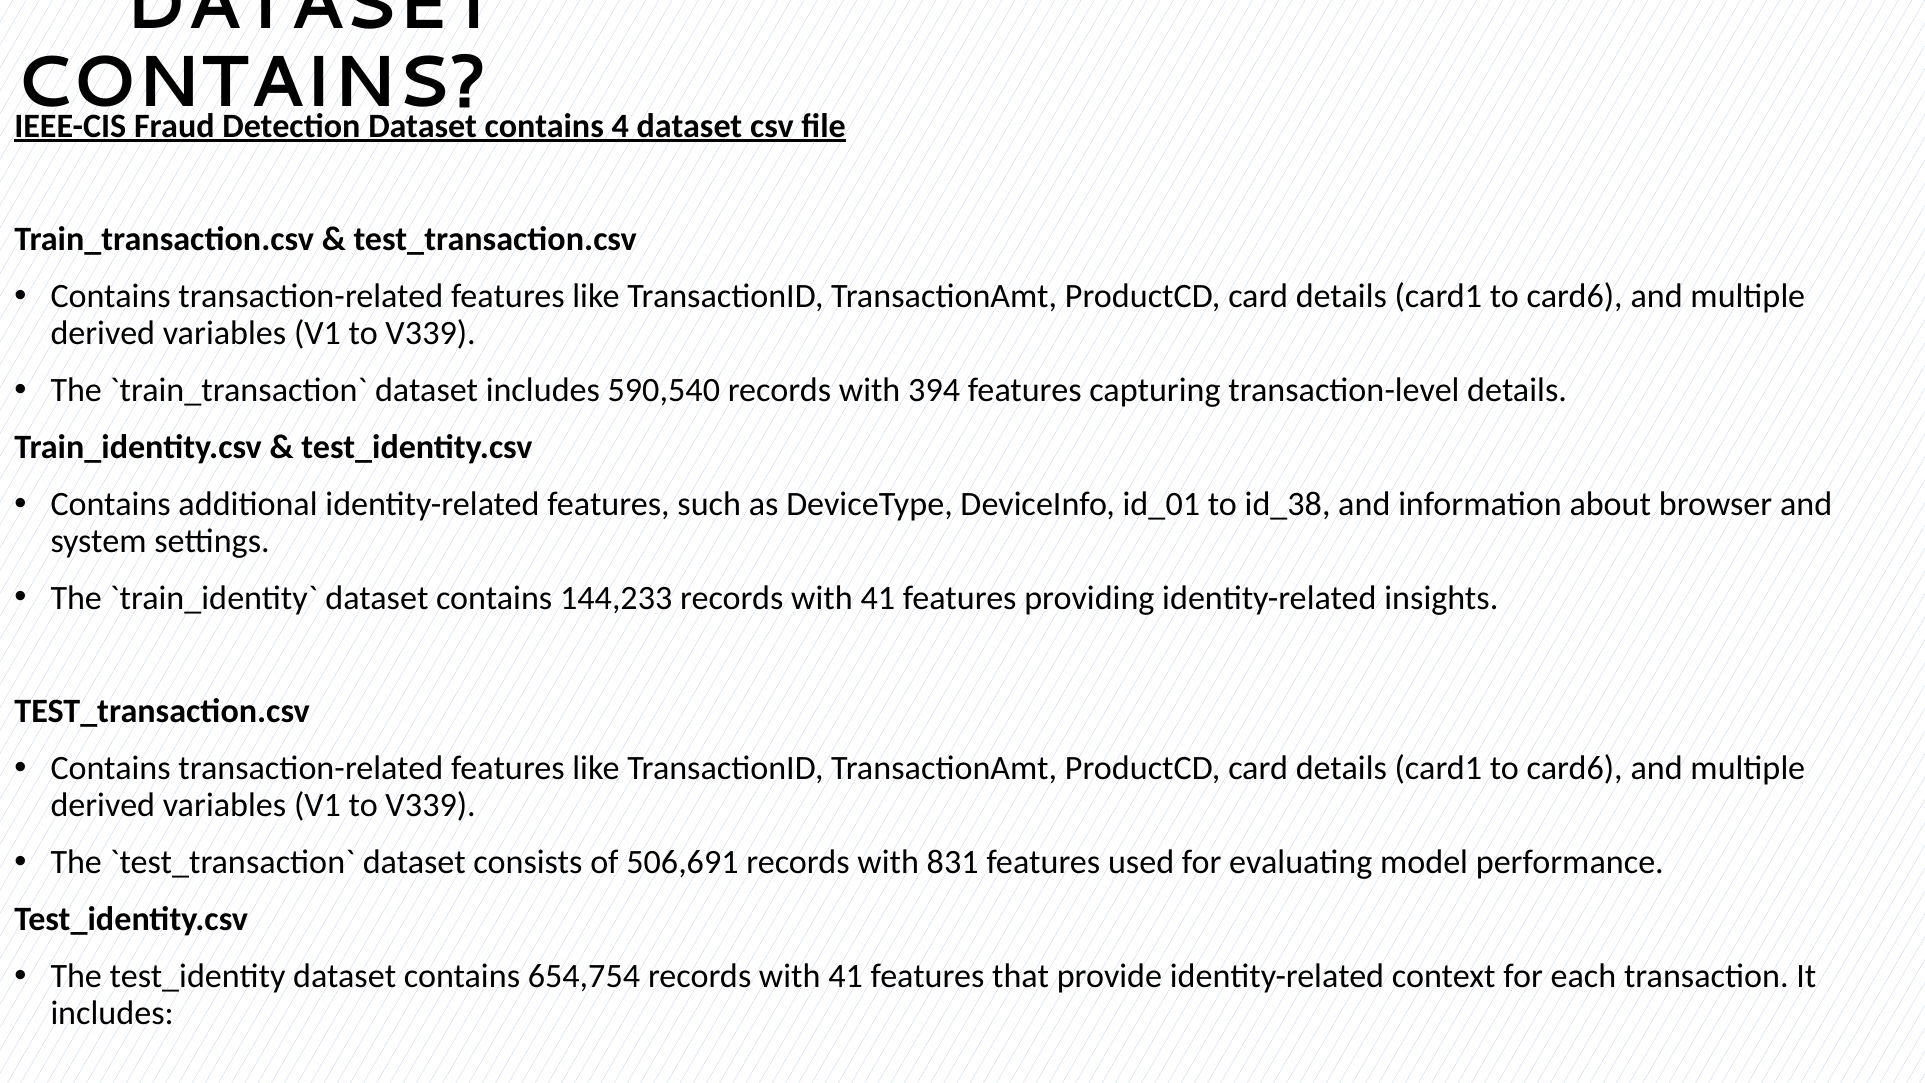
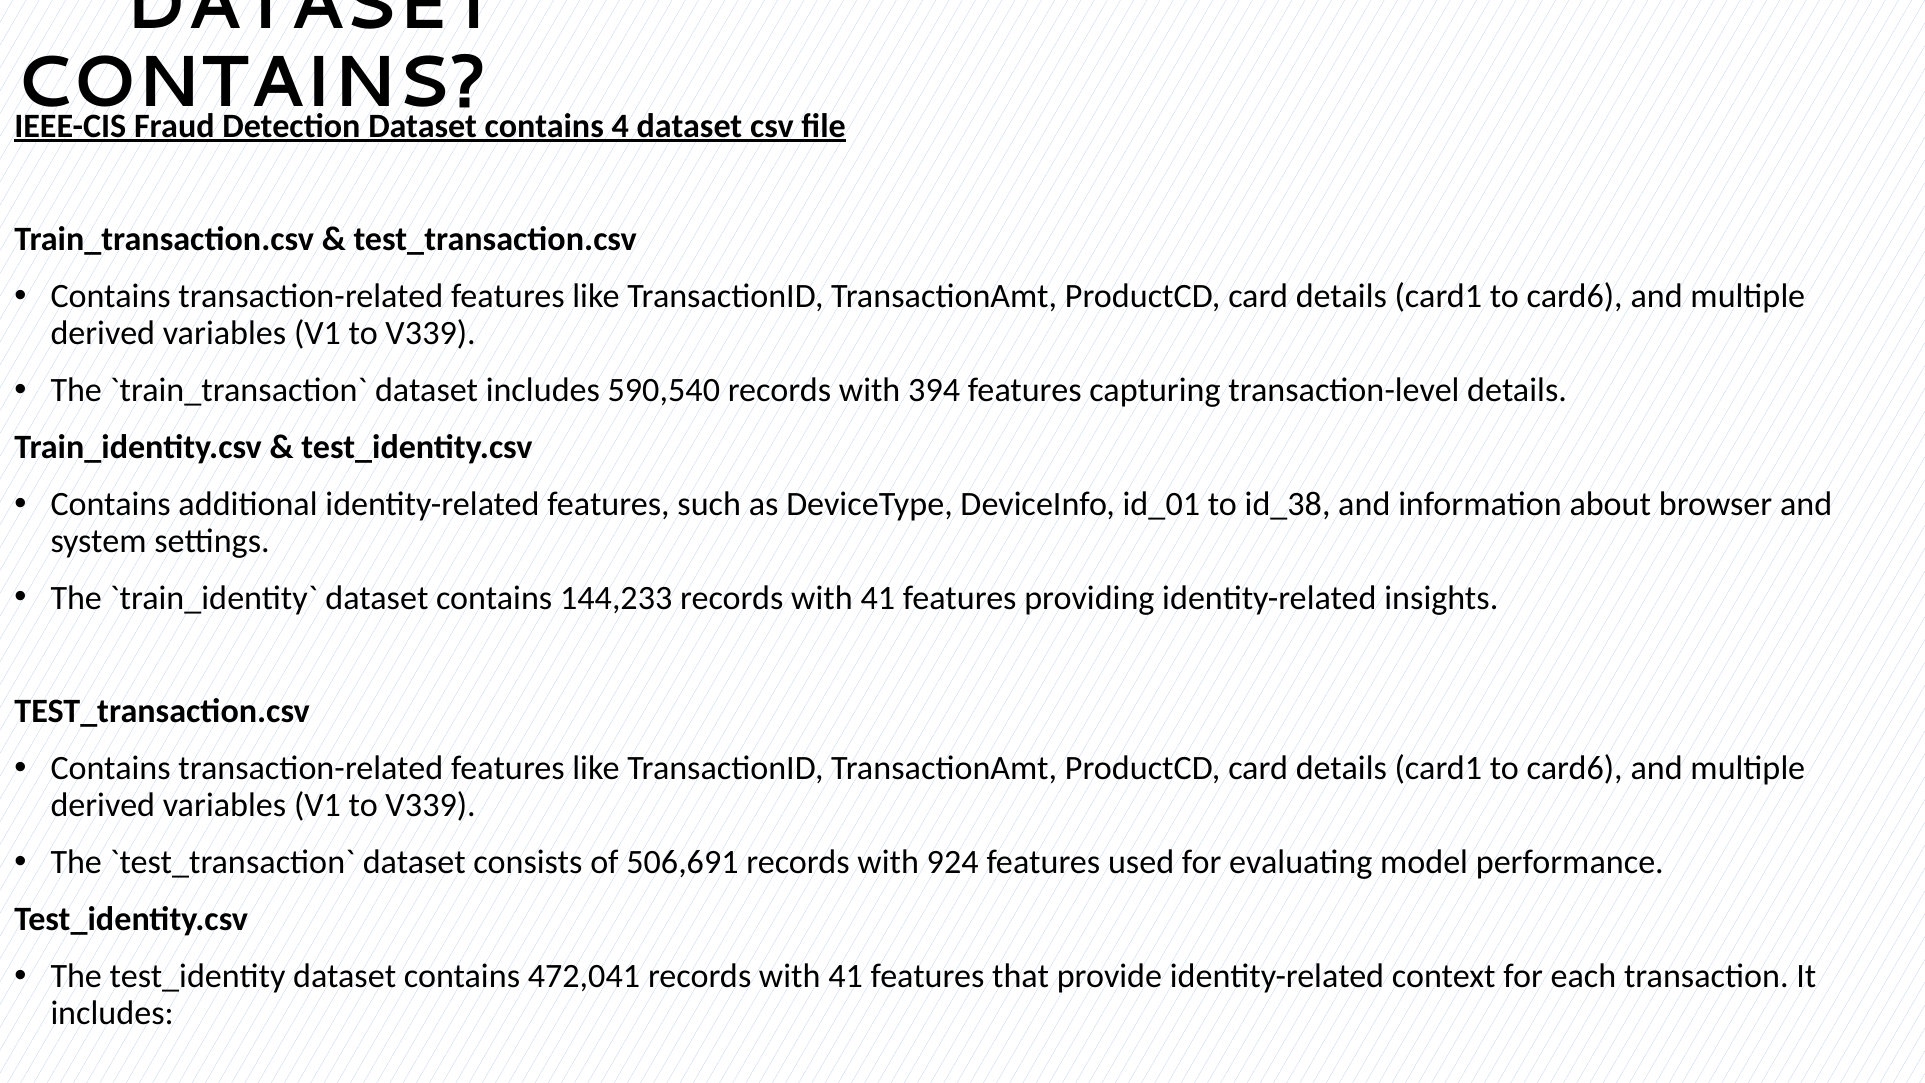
831: 831 -> 924
654,754: 654,754 -> 472,041
